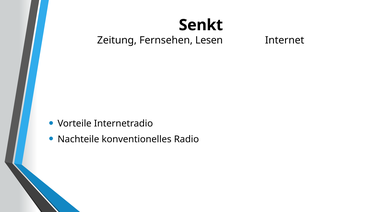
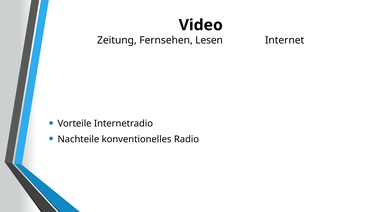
Senkt: Senkt -> Video
